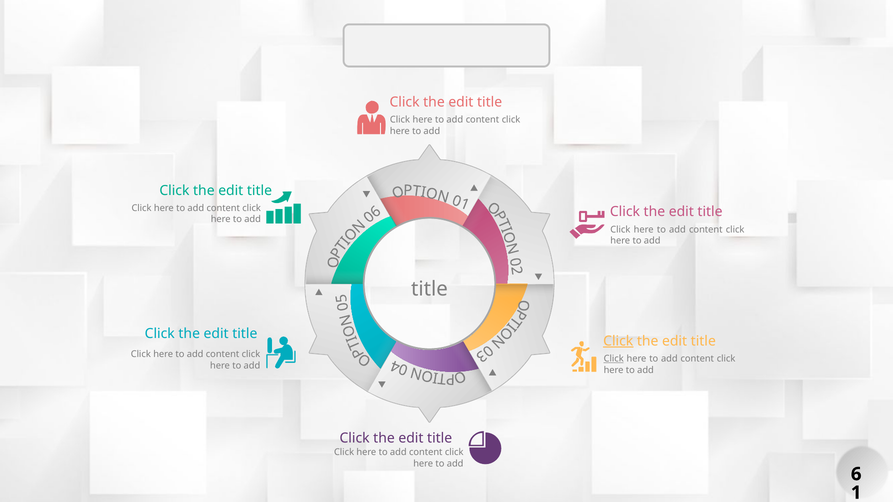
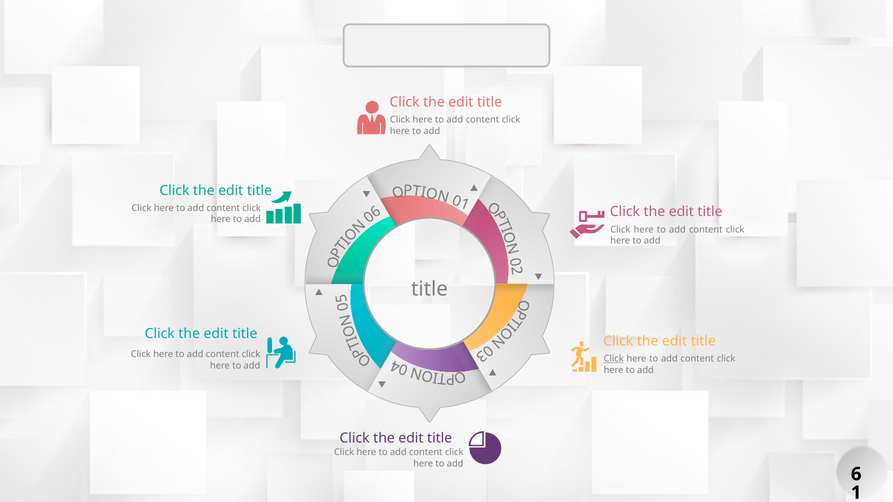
Click at (618, 341) underline: present -> none
